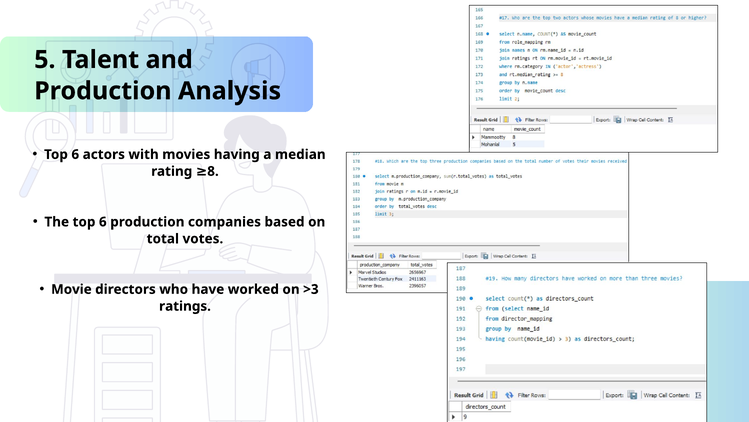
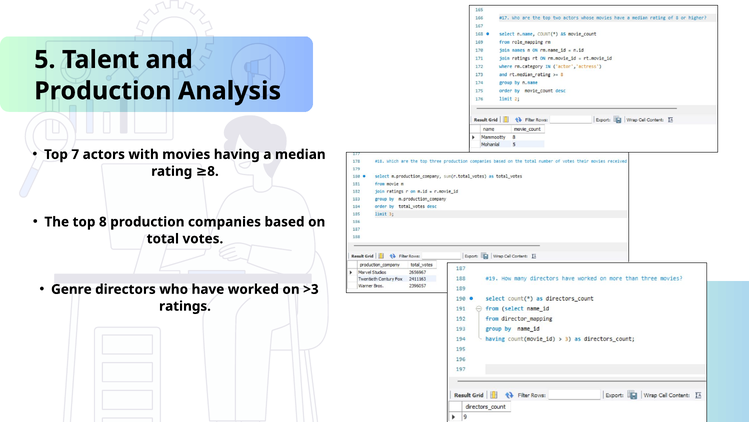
6 at (75, 154): 6 -> 7
The top 6: 6 -> 8
Movie: Movie -> Genre
